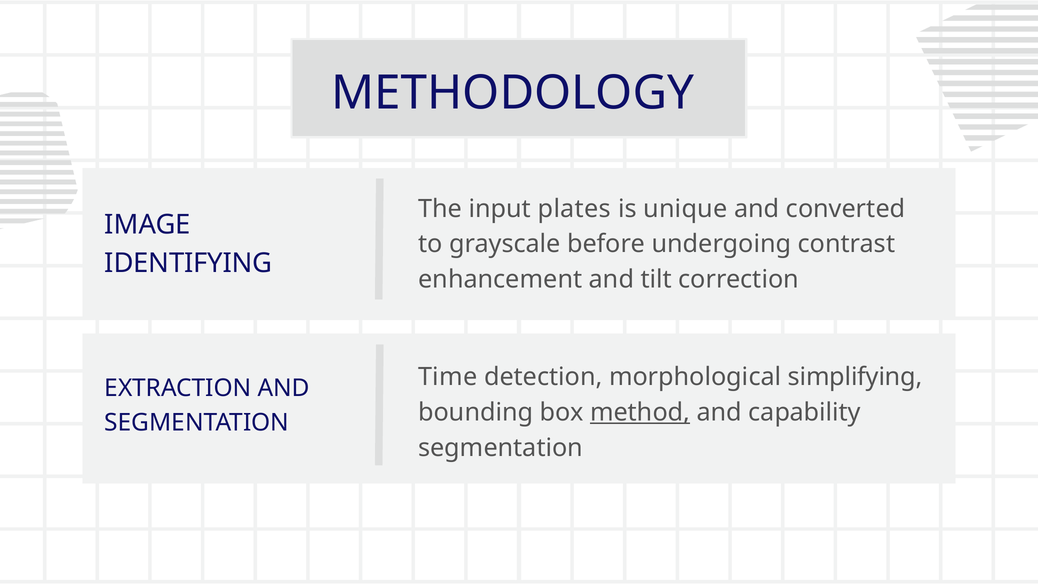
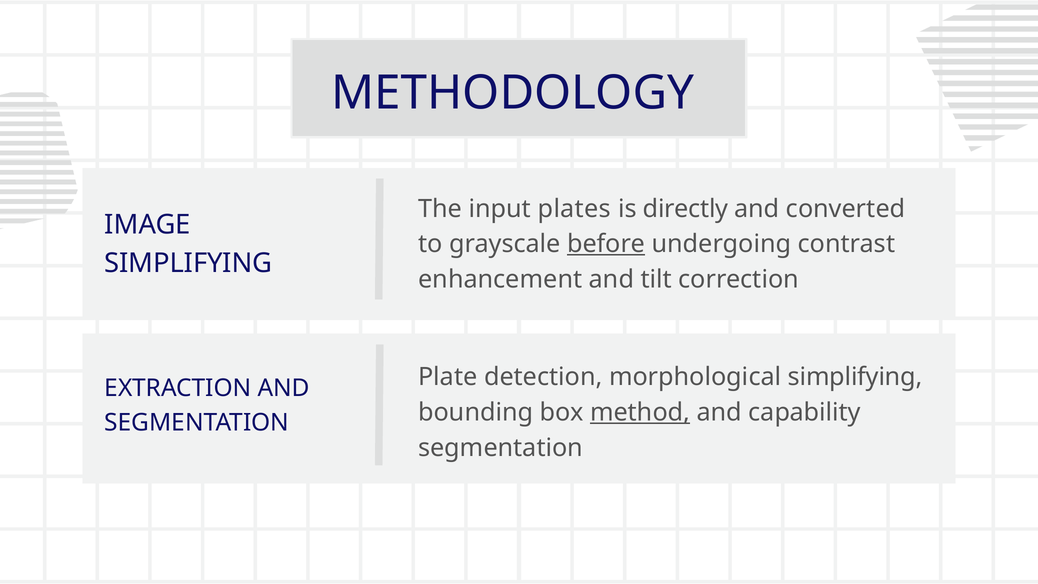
unique: unique -> directly
before underline: none -> present
IDENTIFYING at (188, 263): IDENTIFYING -> SIMPLIFYING
Time: Time -> Plate
